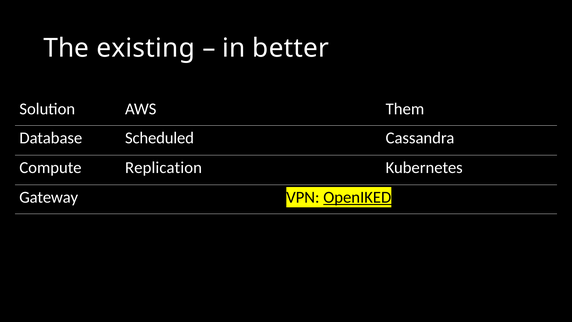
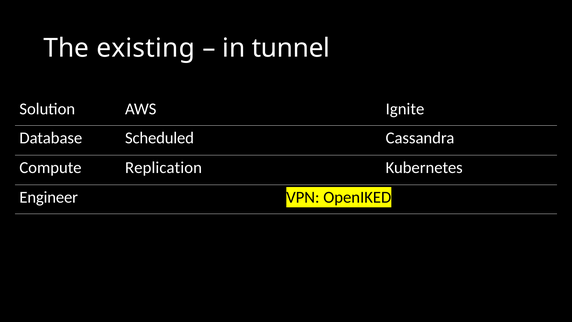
better: better -> tunnel
Them: Them -> Ignite
Gateway: Gateway -> Engineer
OpenIKED underline: present -> none
